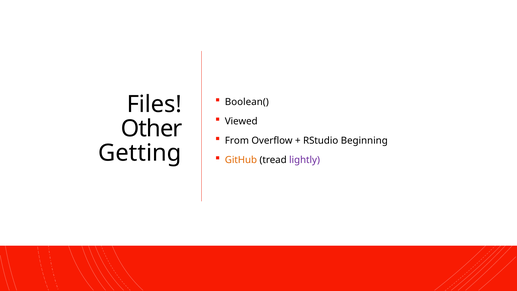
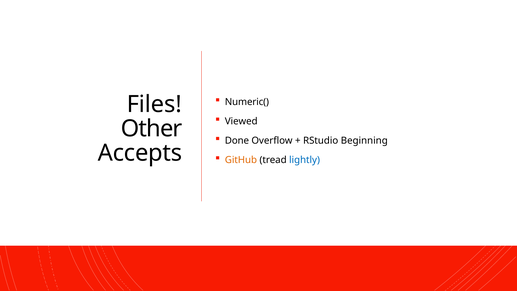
Boolean(: Boolean( -> Numeric(
From: From -> Done
Getting: Getting -> Accepts
lightly colour: purple -> blue
